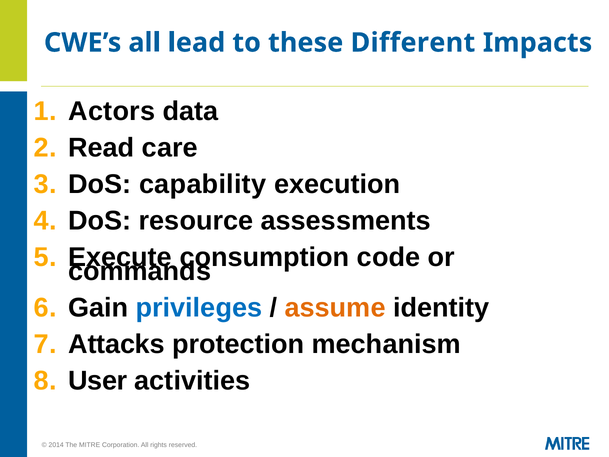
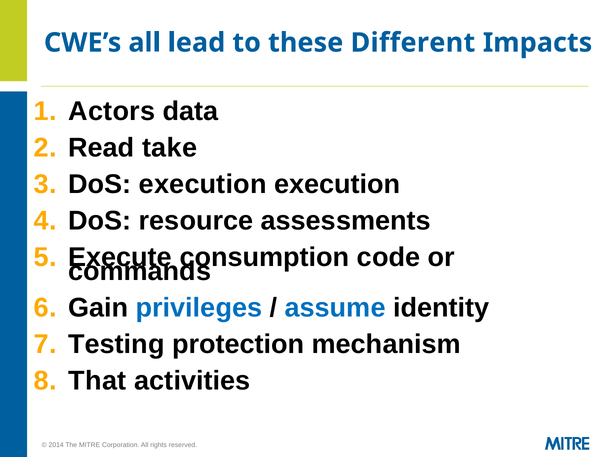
care: care -> take
DoS capability: capability -> execution
assume colour: orange -> blue
Attacks: Attacks -> Testing
User: User -> That
